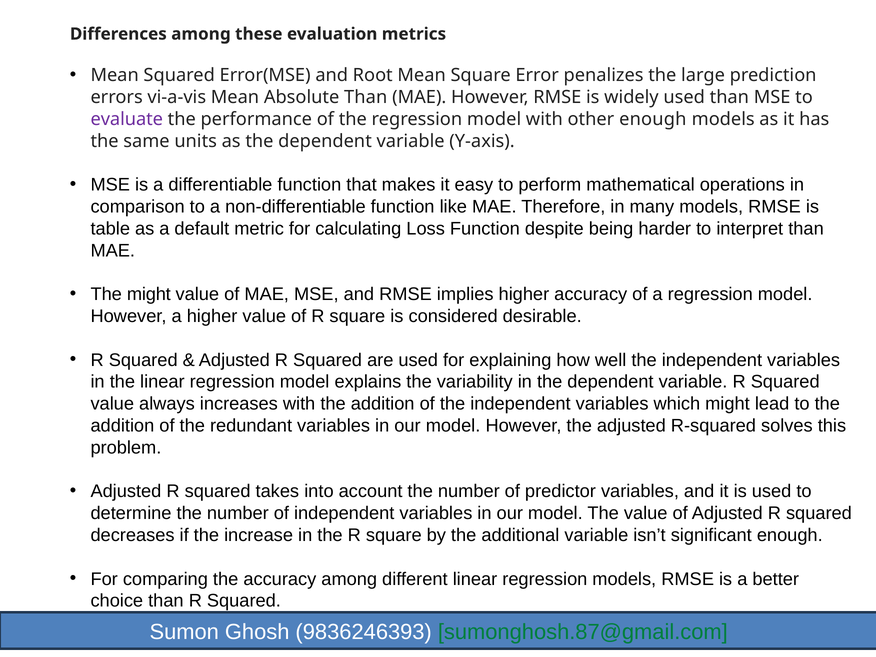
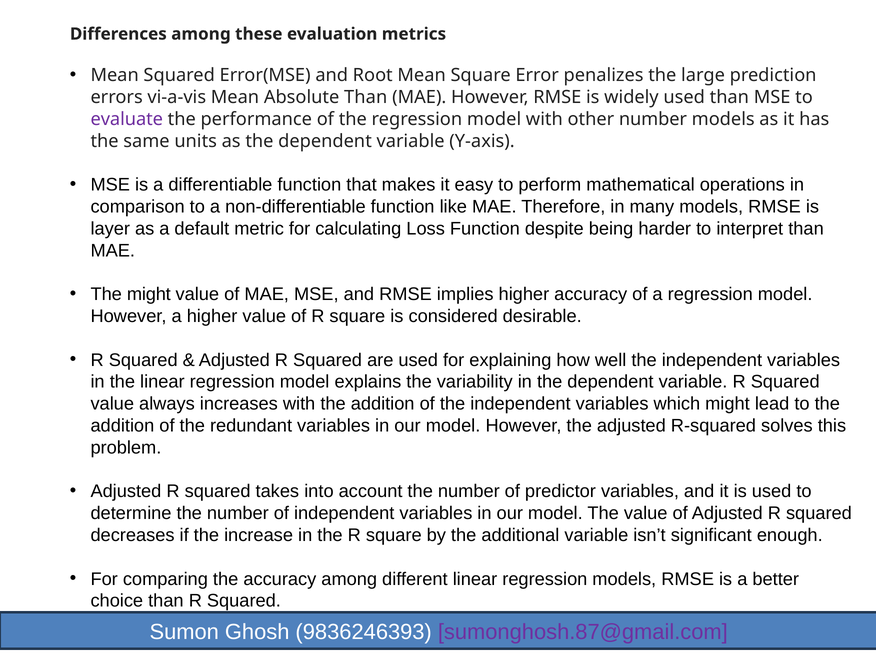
other enough: enough -> number
table: table -> layer
sumonghosh.87@gmail.com colour: green -> purple
